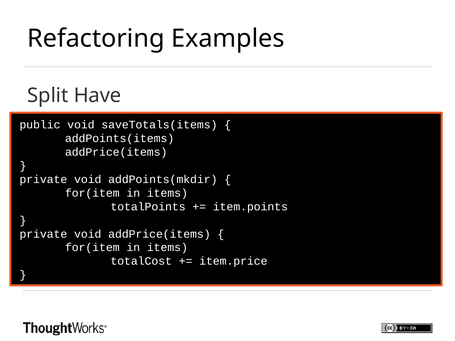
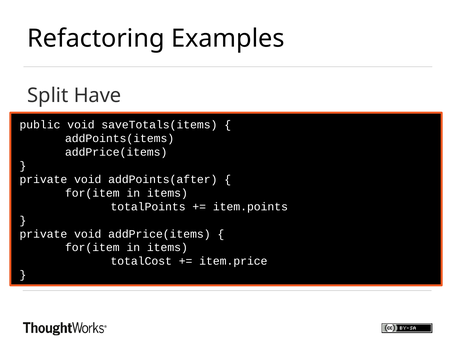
addPoints(mkdir: addPoints(mkdir -> addPoints(after
